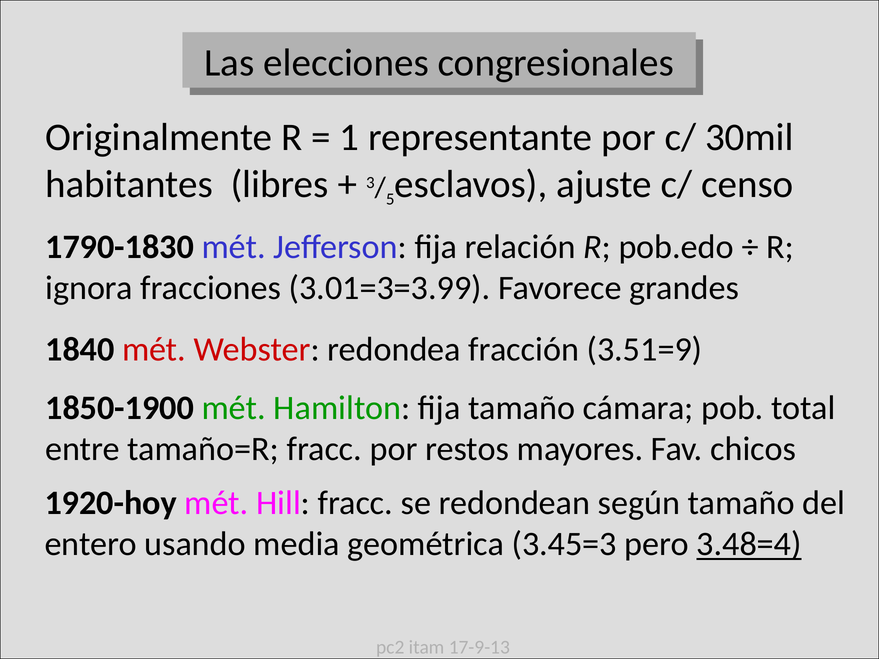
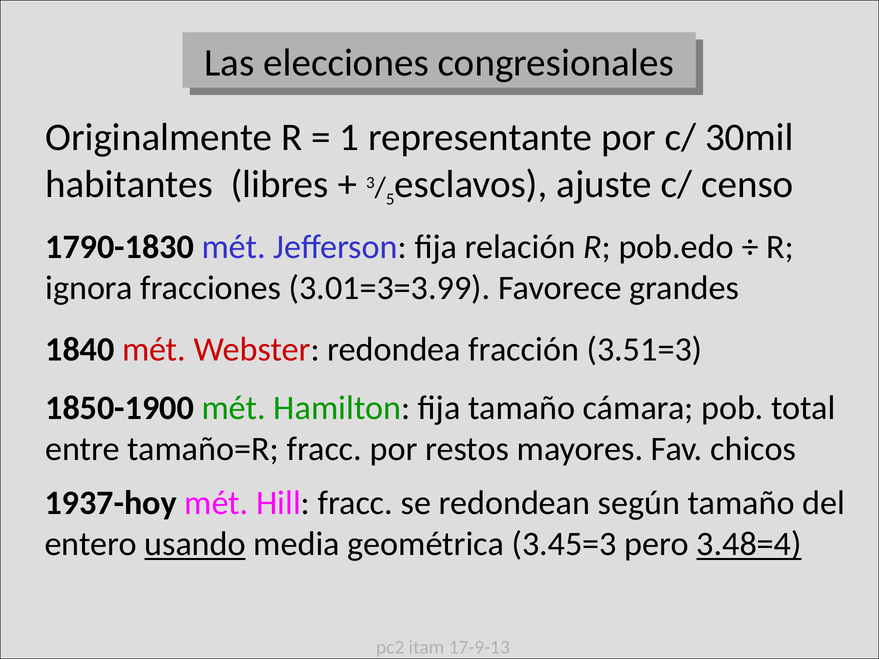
3.51=9: 3.51=9 -> 3.51=3
1920-hoy: 1920-hoy -> 1937-hoy
usando underline: none -> present
